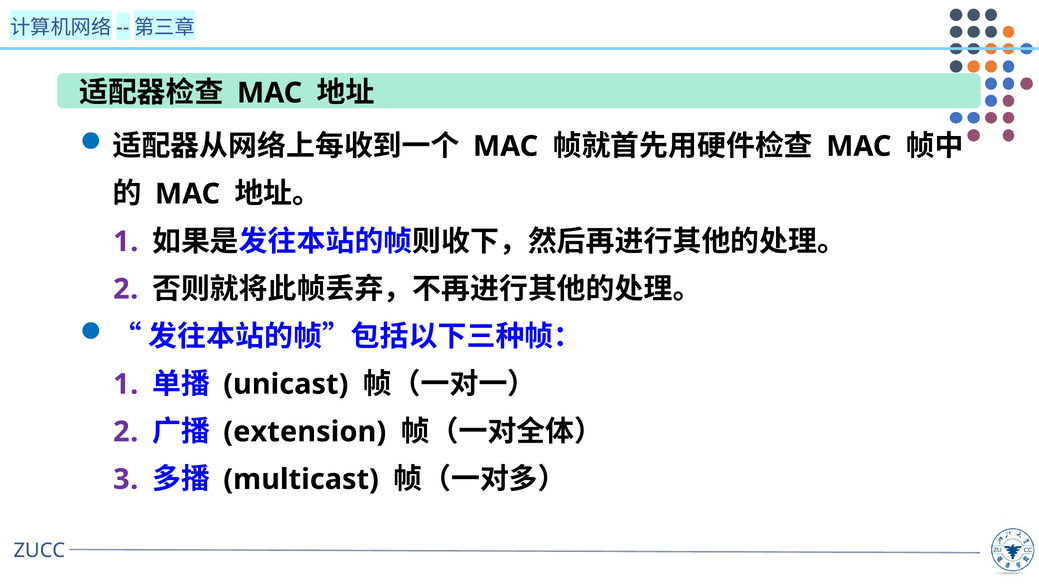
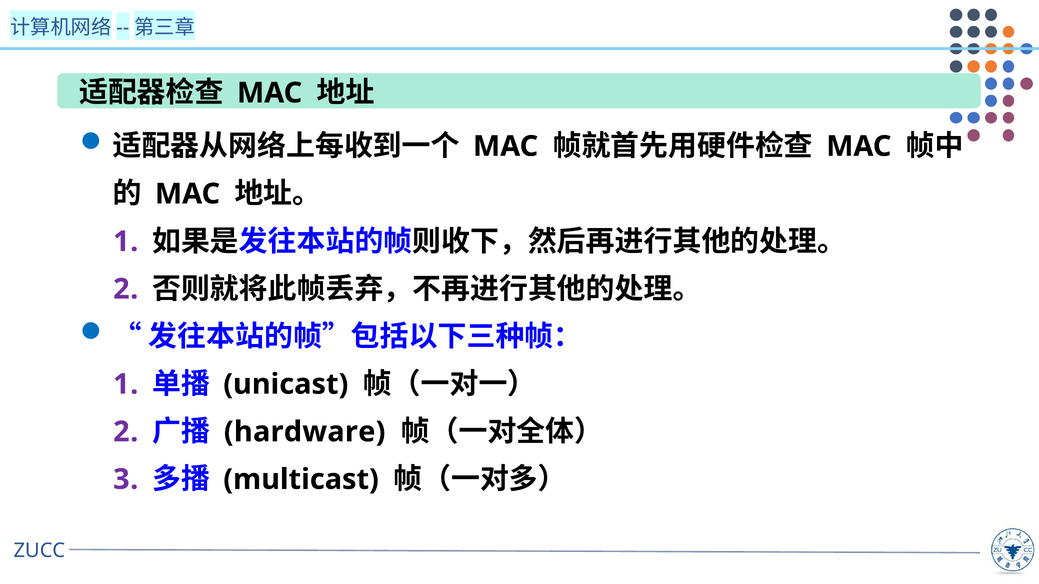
extension: extension -> hardware
